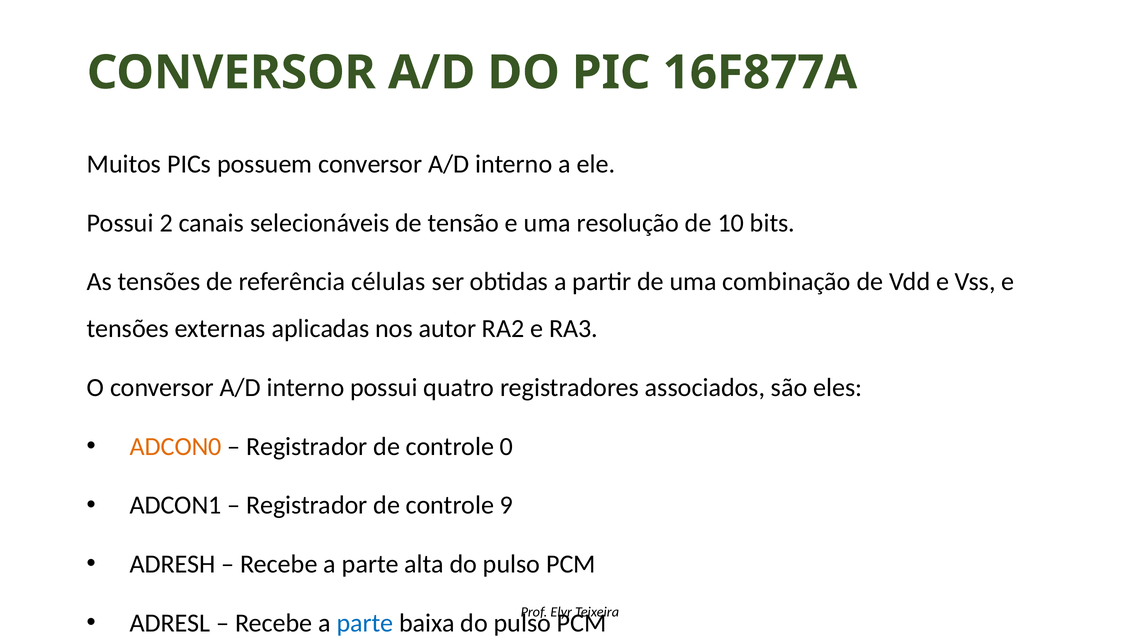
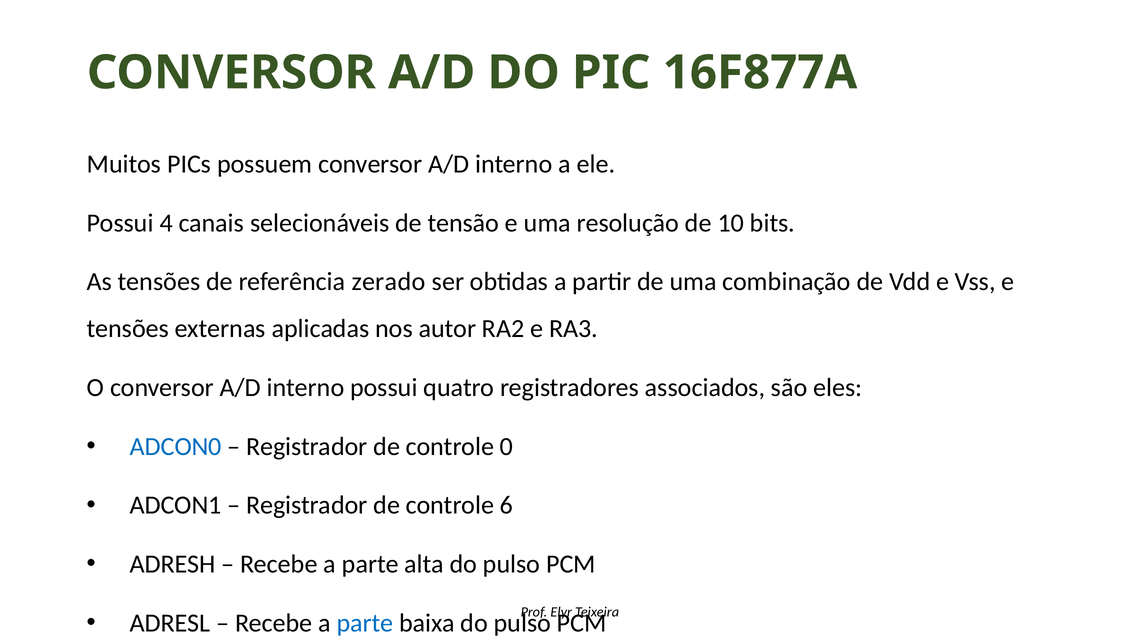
2: 2 -> 4
células: células -> zerado
ADCON0 colour: orange -> blue
9: 9 -> 6
